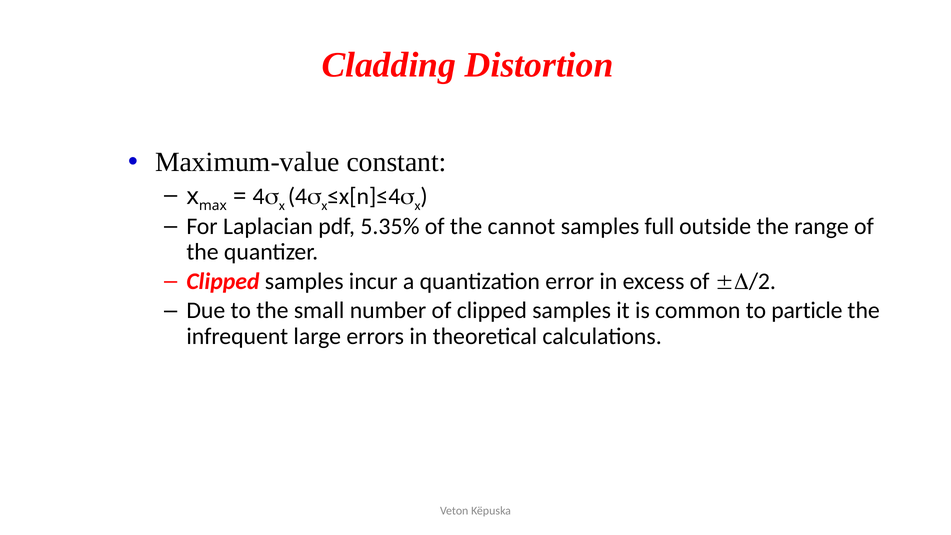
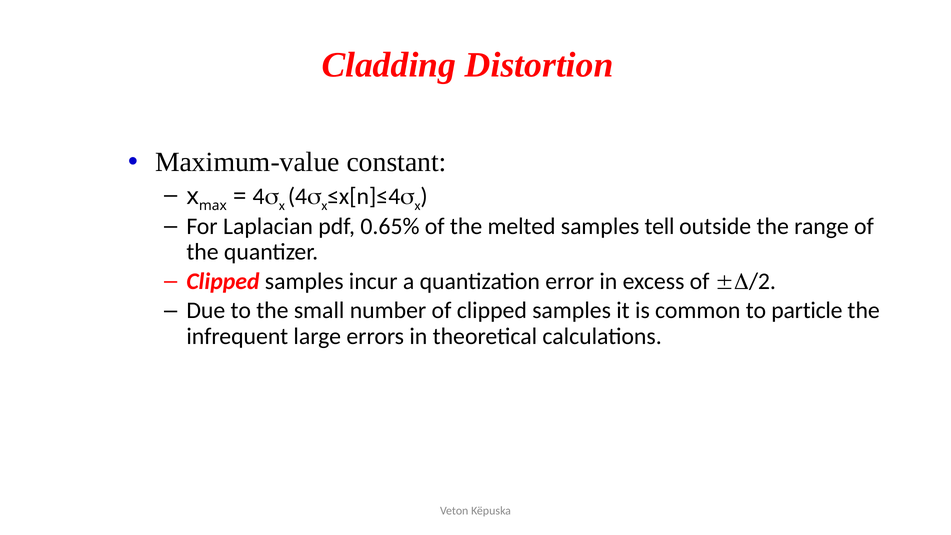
5.35%: 5.35% -> 0.65%
cannot: cannot -> melted
full: full -> tell
